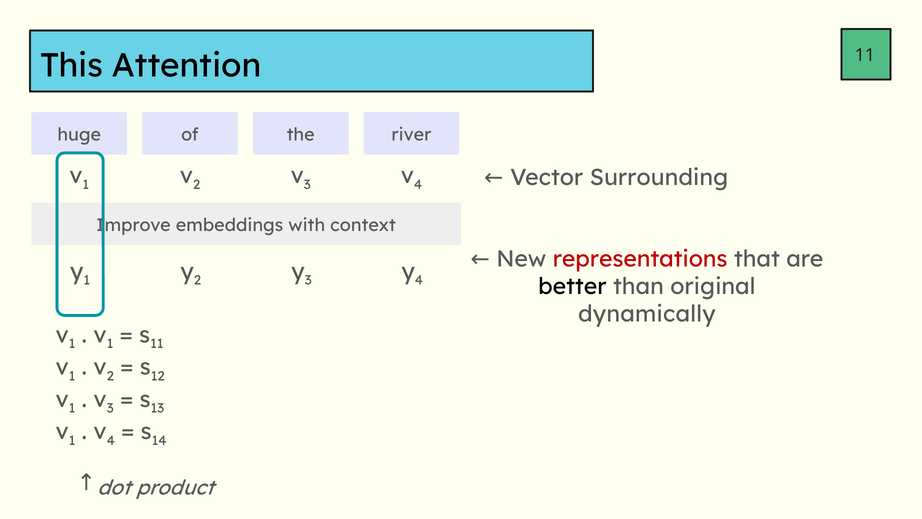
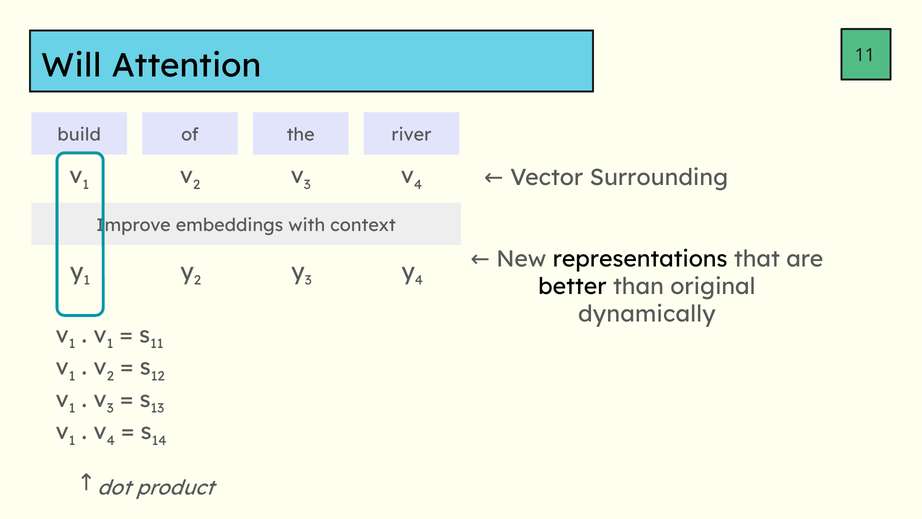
This: This -> Will
huge: huge -> build
representations colour: red -> black
